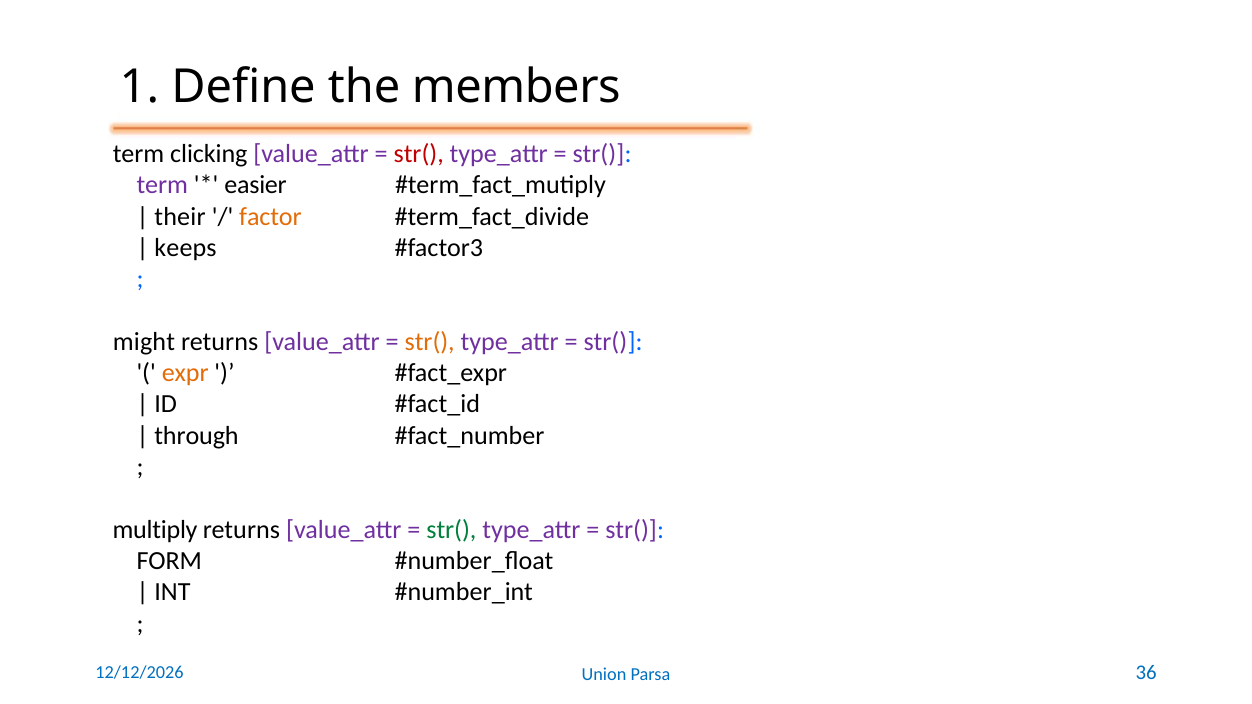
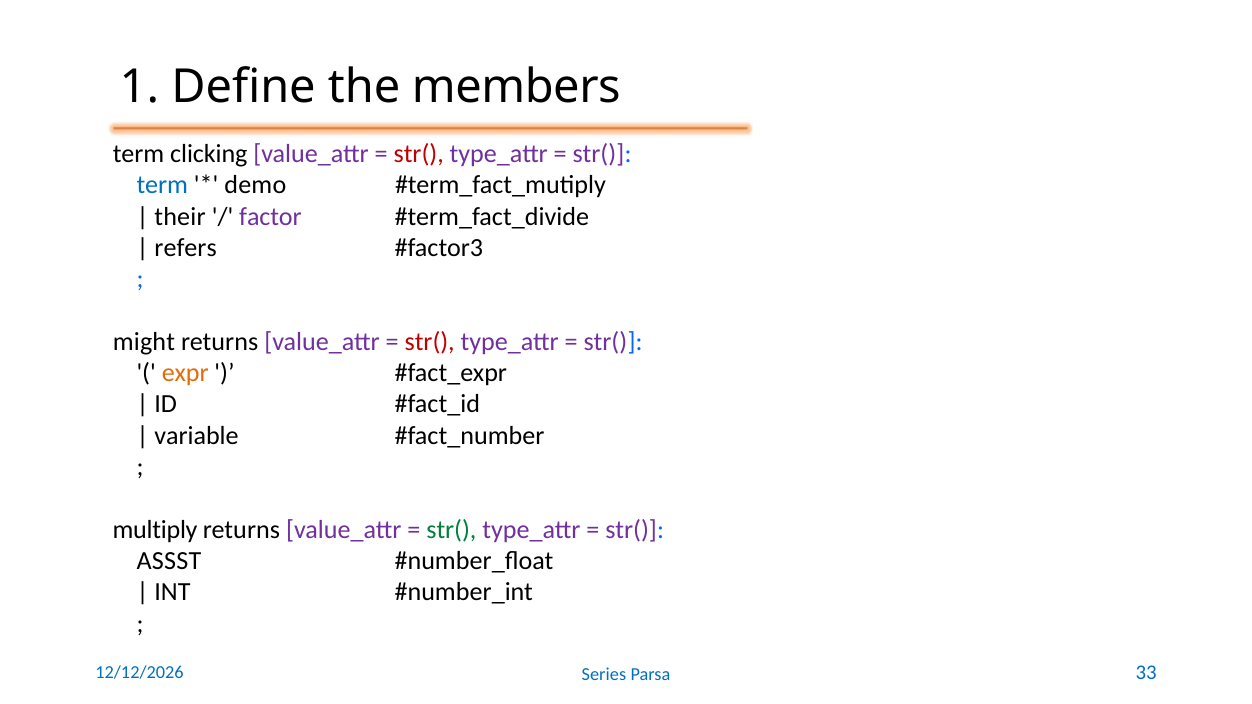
term at (162, 185) colour: purple -> blue
easier: easier -> demo
factor colour: orange -> purple
keeps: keeps -> refers
str( at (430, 342) colour: orange -> red
through: through -> variable
FORM: FORM -> ASSST
Union: Union -> Series
36: 36 -> 33
